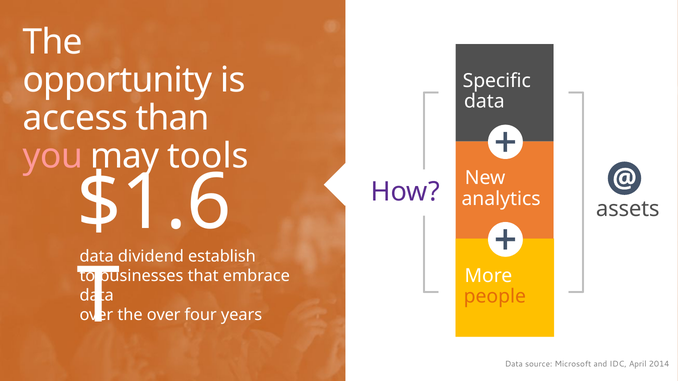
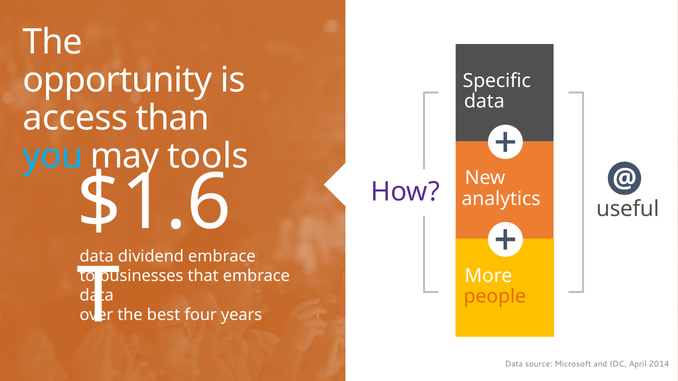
you colour: pink -> light blue
assets: assets -> useful
establish at (222, 256): establish -> embrace
the over: over -> best
